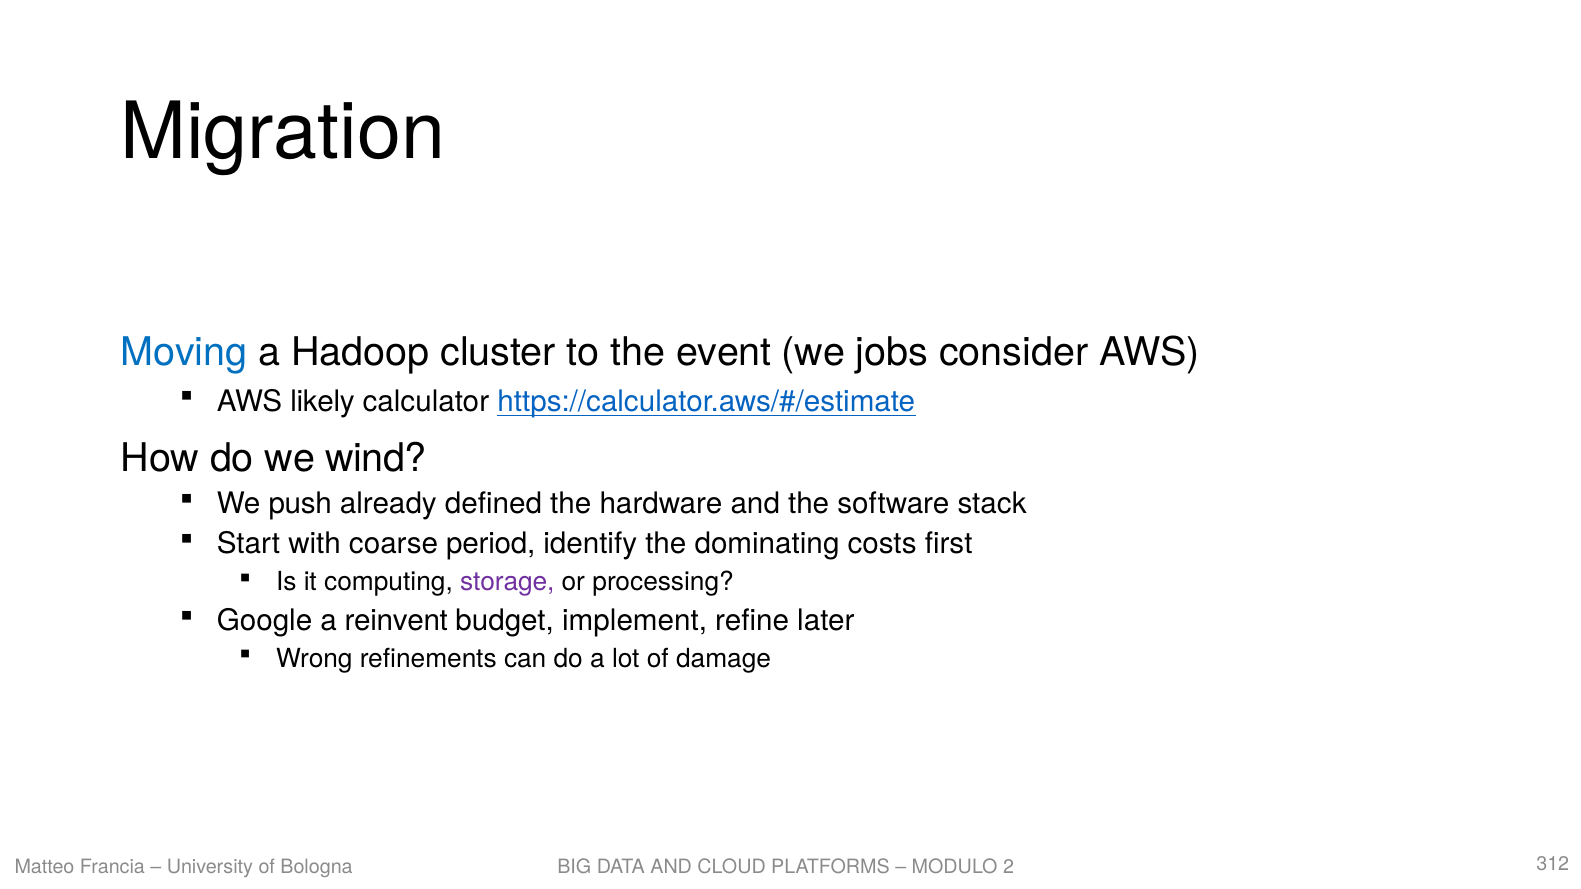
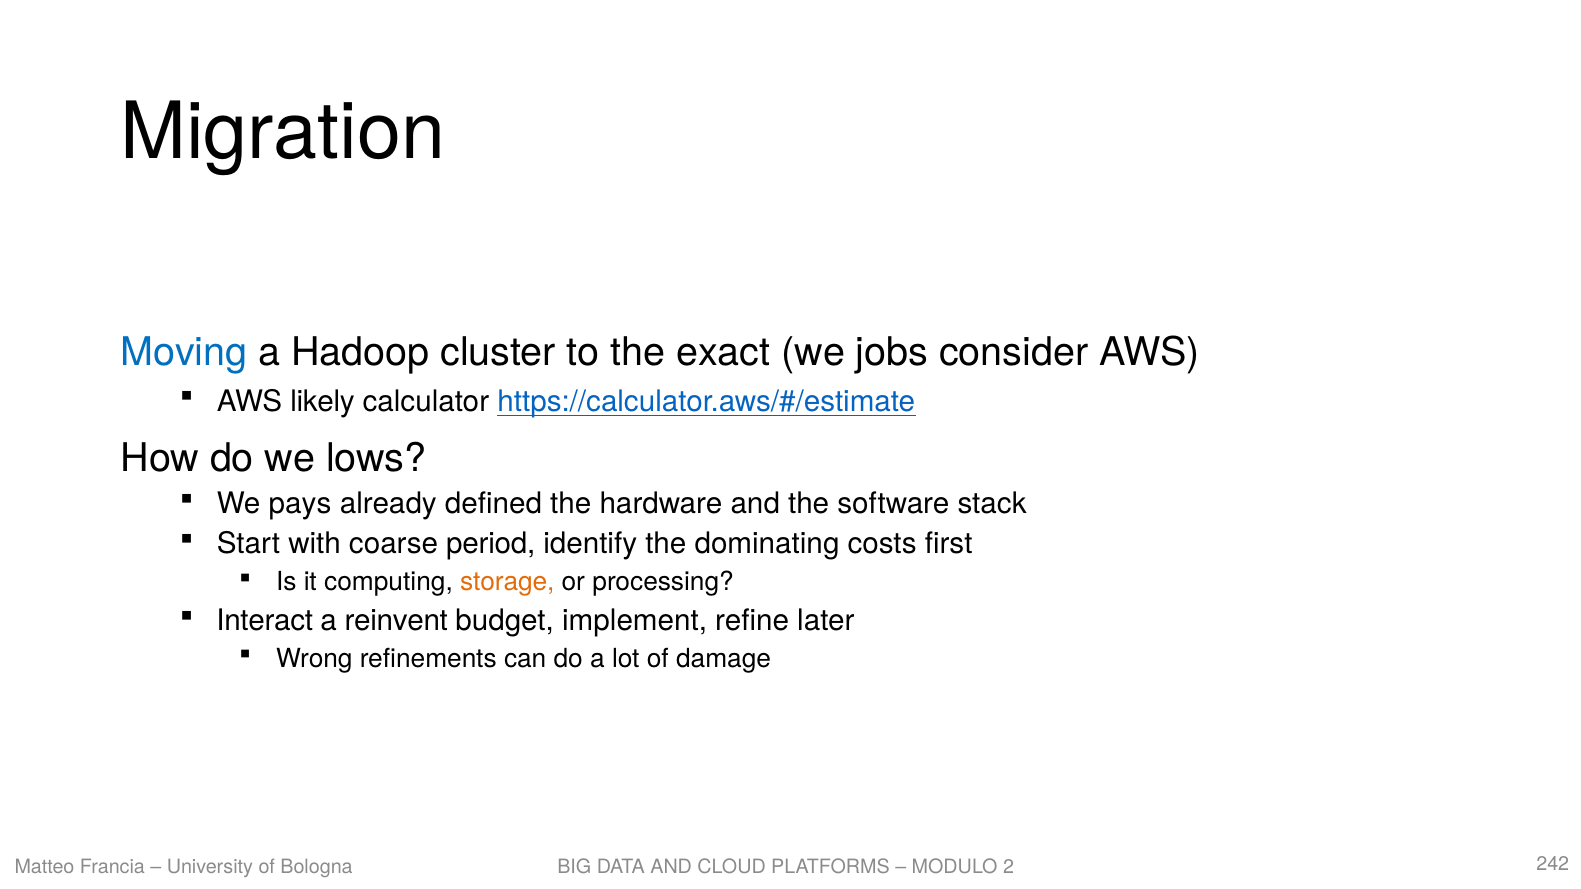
event: event -> exact
wind: wind -> lows
push: push -> pays
storage colour: purple -> orange
Google: Google -> Interact
312: 312 -> 242
